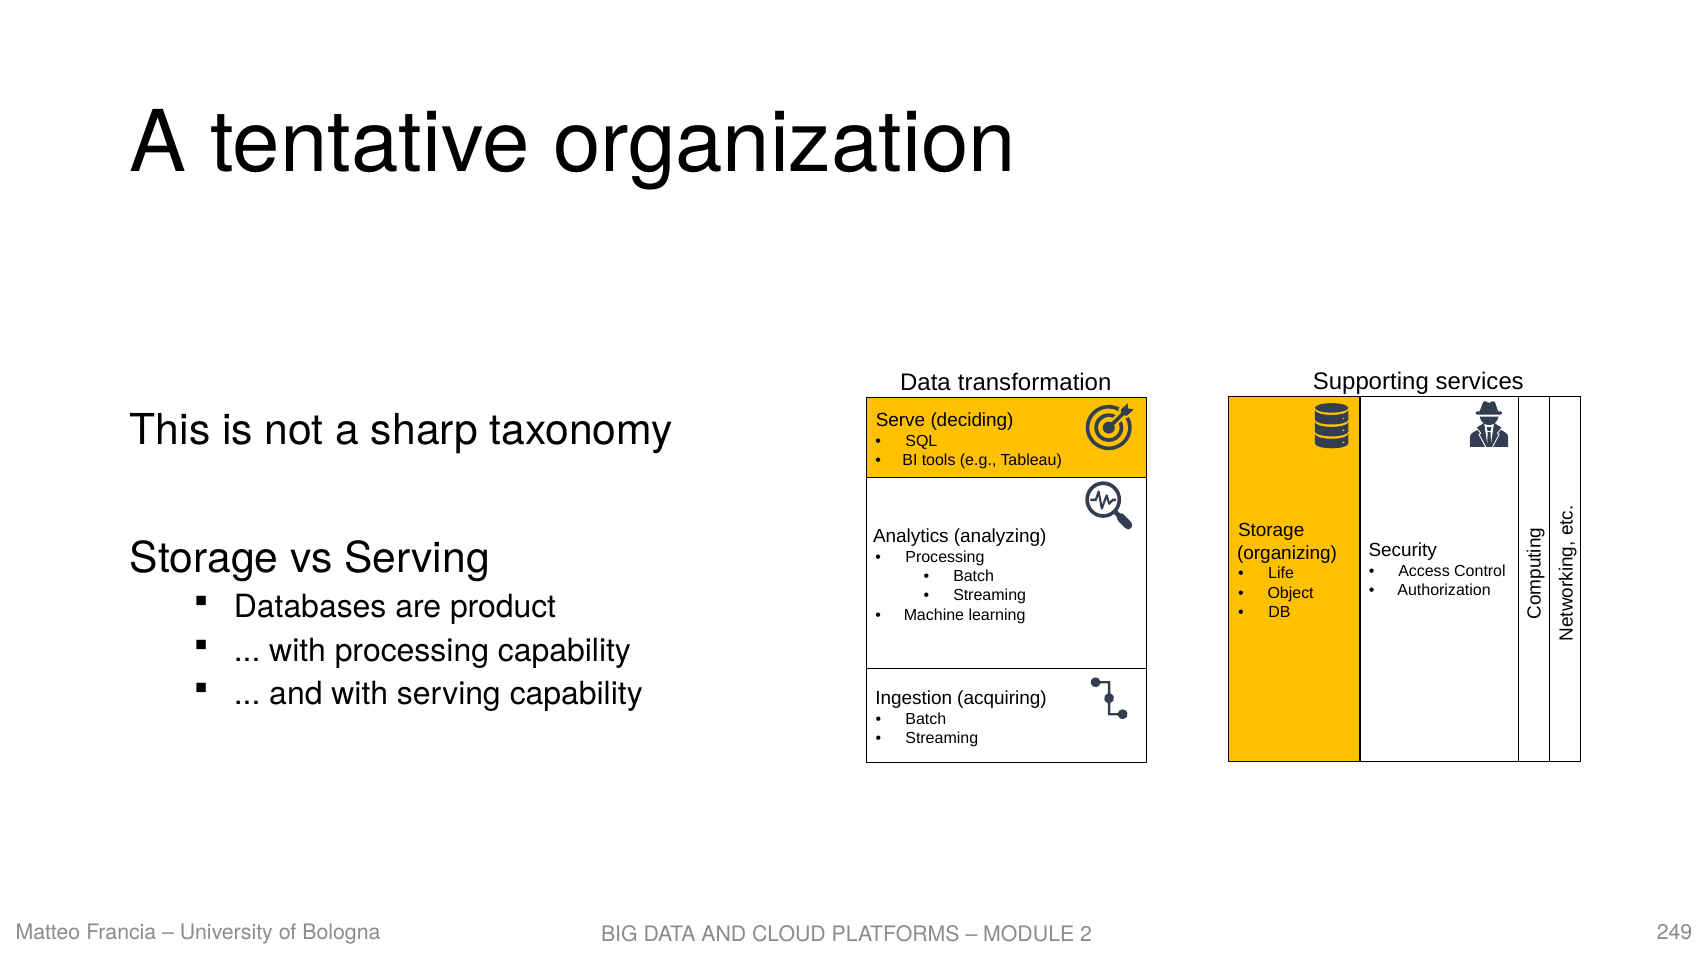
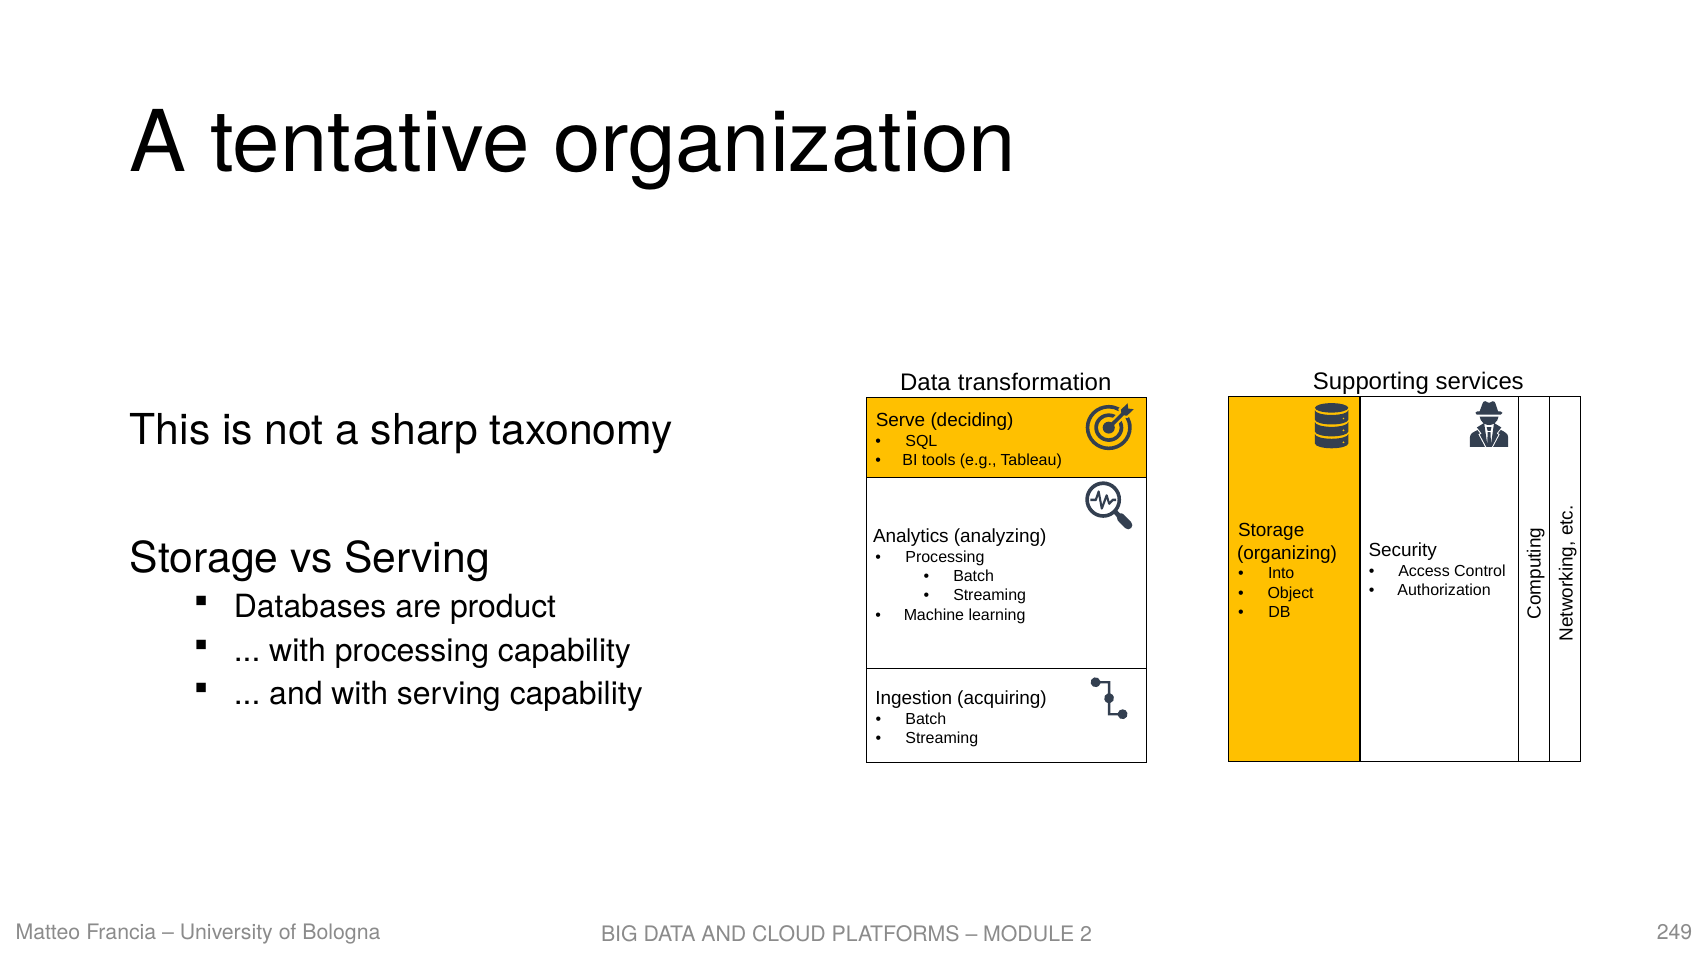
Life: Life -> Into
